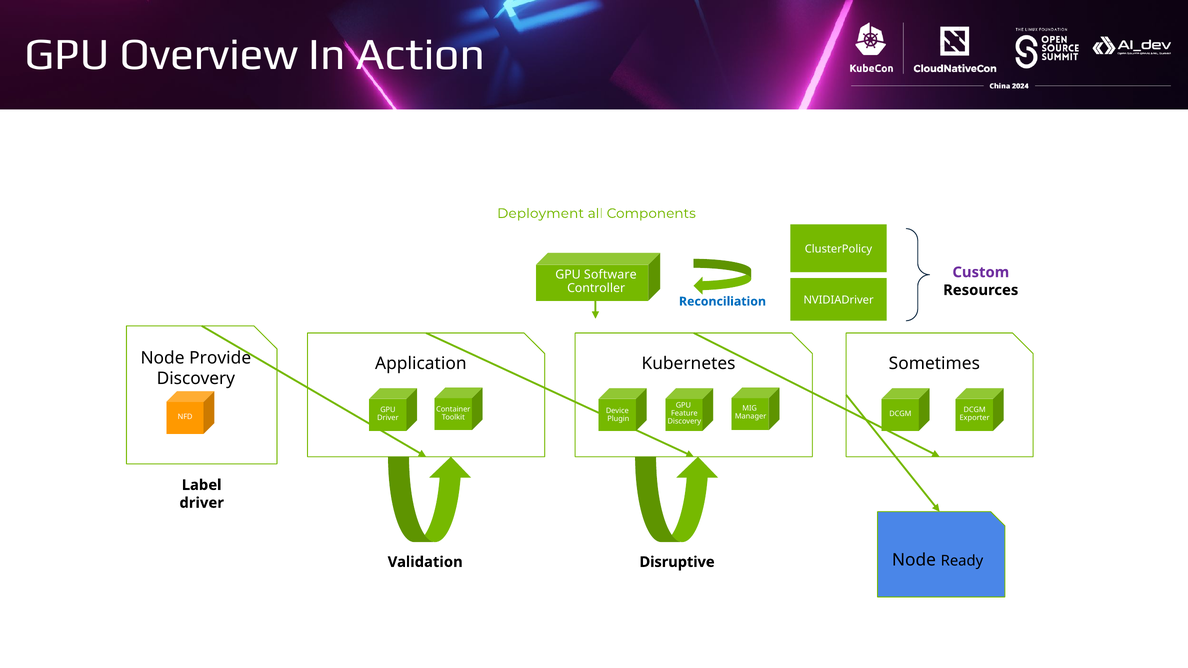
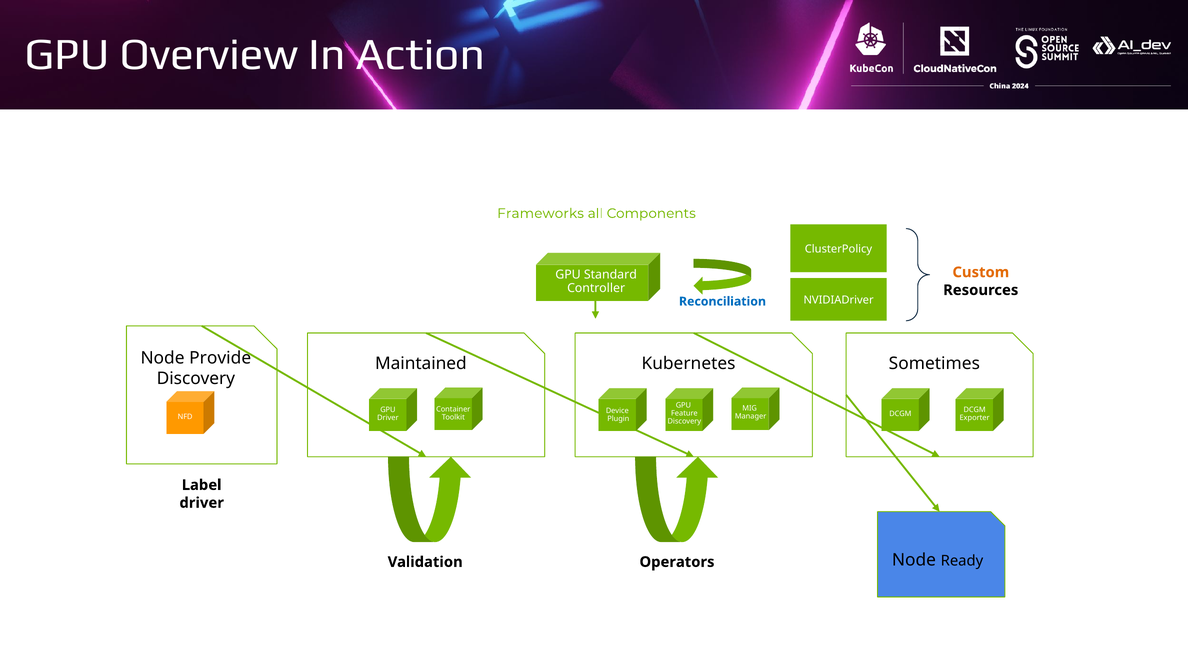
Deployment: Deployment -> Frameworks
Custom colour: purple -> orange
Software: Software -> Standard
Application: Application -> Maintained
Disruptive: Disruptive -> Operators
